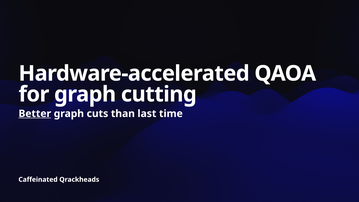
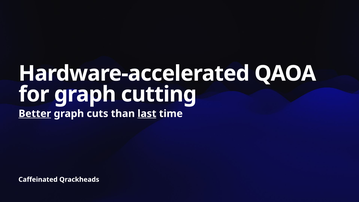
last underline: none -> present
